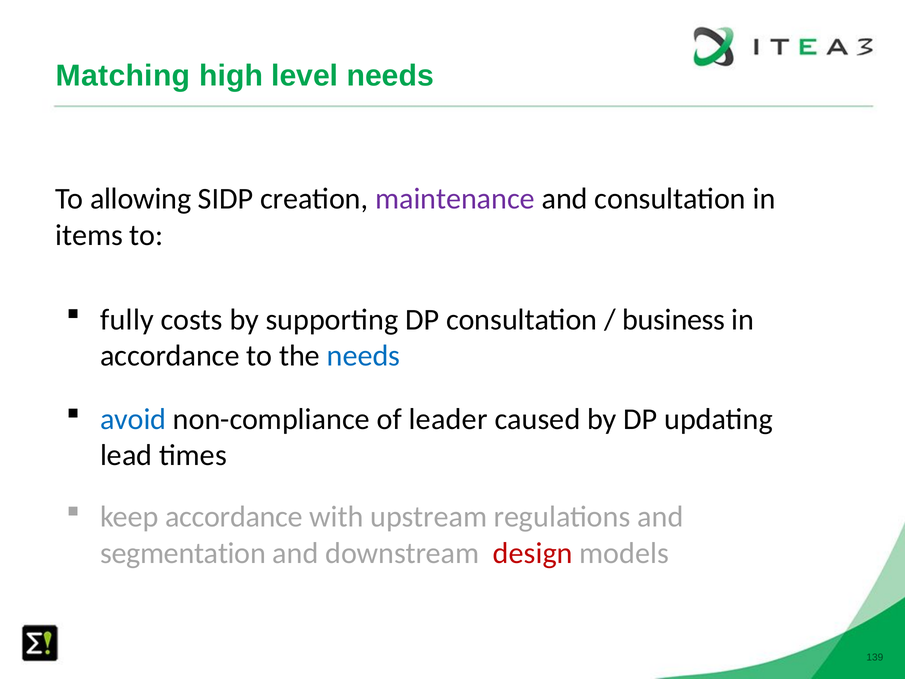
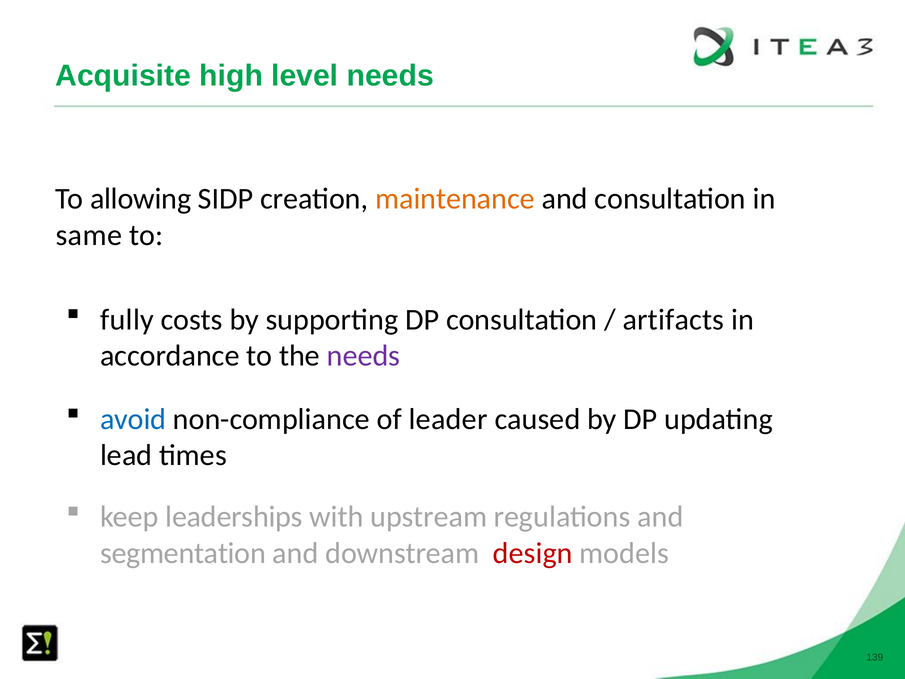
Matching: Matching -> Acquisite
maintenance colour: purple -> orange
items: items -> same
business: business -> artifacts
needs at (364, 356) colour: blue -> purple
keep accordance: accordance -> leaderships
